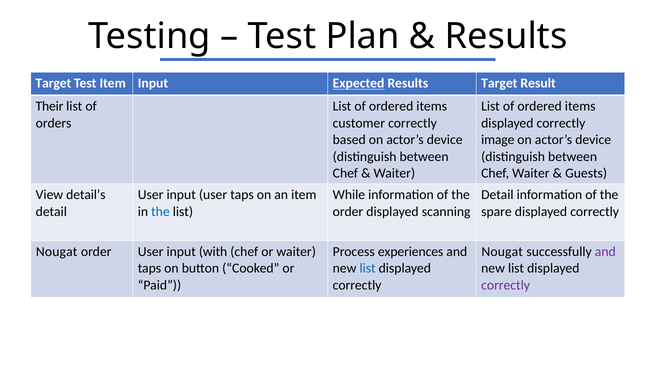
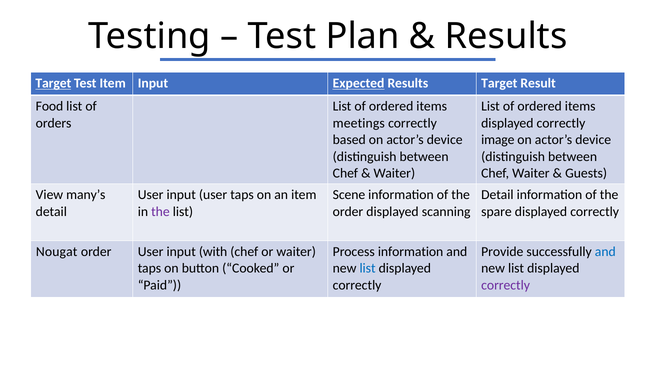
Target at (53, 83) underline: none -> present
Their: Their -> Food
customer: customer -> meetings
detail’s: detail’s -> many’s
While: While -> Scene
the at (160, 212) colour: blue -> purple
Process experiences: experiences -> information
Nougat at (502, 252): Nougat -> Provide
and at (605, 252) colour: purple -> blue
